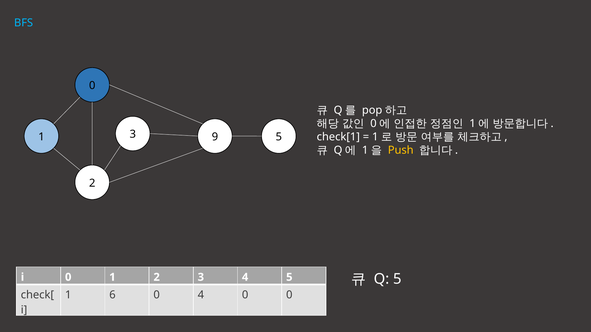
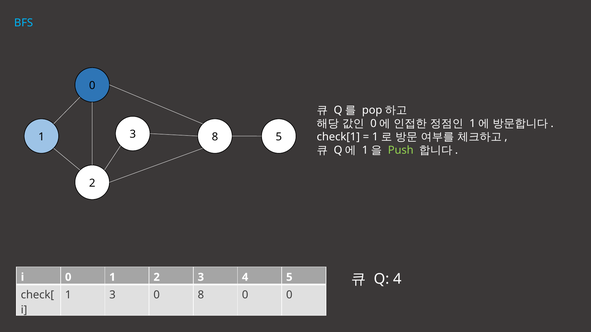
3 9: 9 -> 8
Push colour: yellow -> light green
Q 5: 5 -> 4
1 6: 6 -> 3
0 4: 4 -> 8
